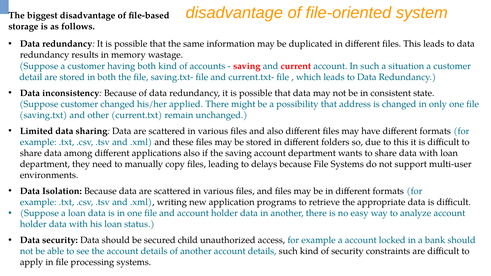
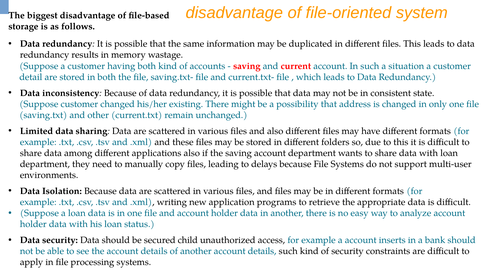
applied: applied -> existing
locked: locked -> inserts
